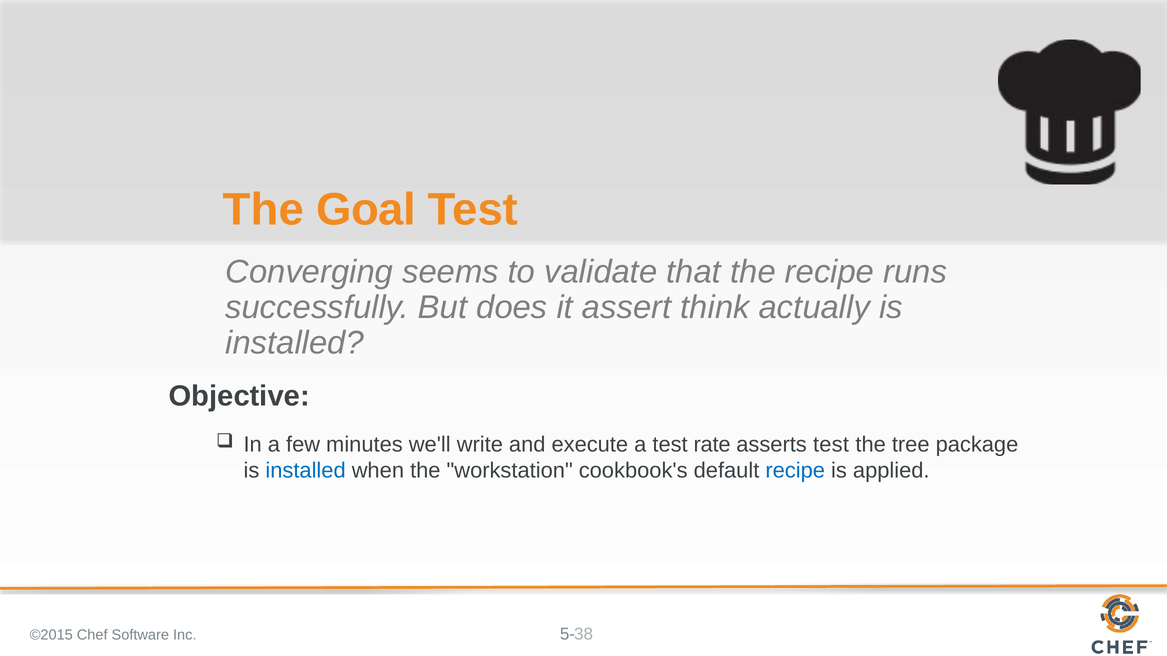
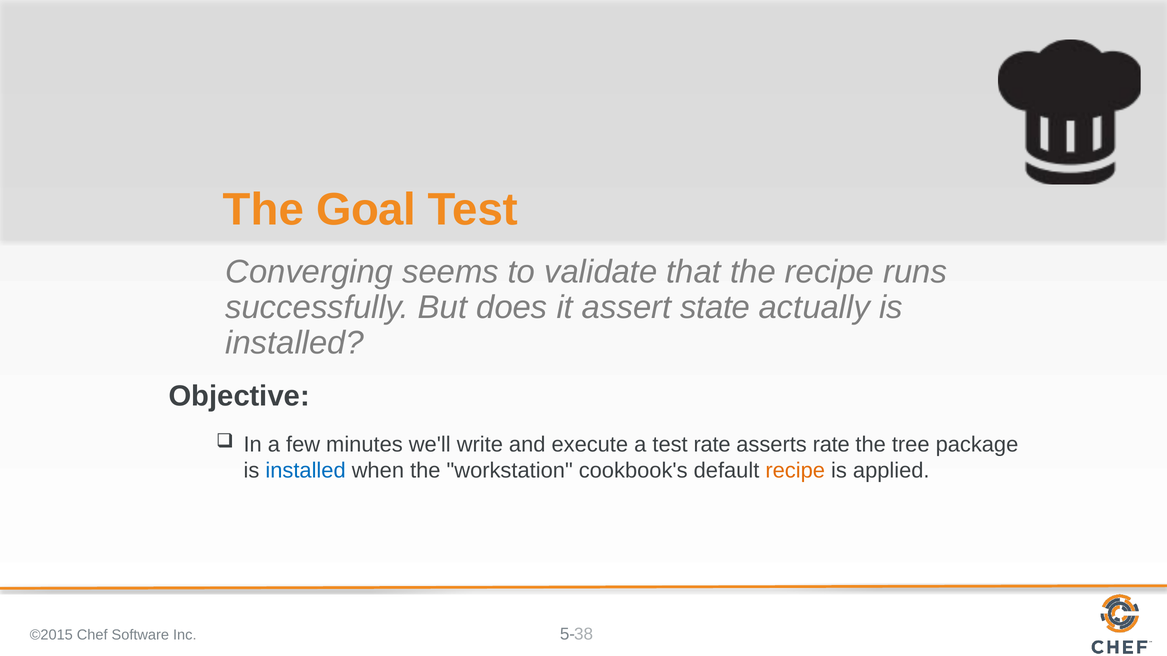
think: think -> state
asserts test: test -> rate
recipe at (795, 471) colour: blue -> orange
